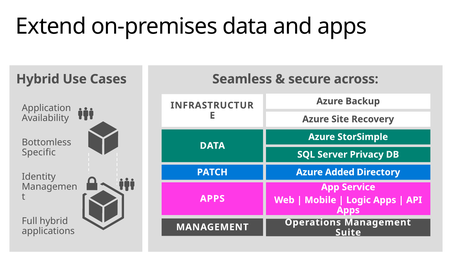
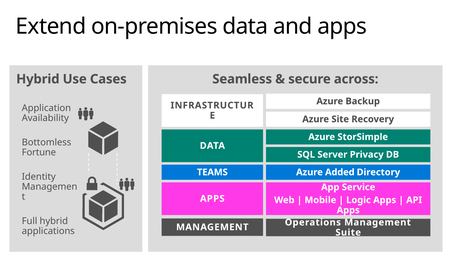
Specific: Specific -> Fortune
PATCH: PATCH -> TEAMS
